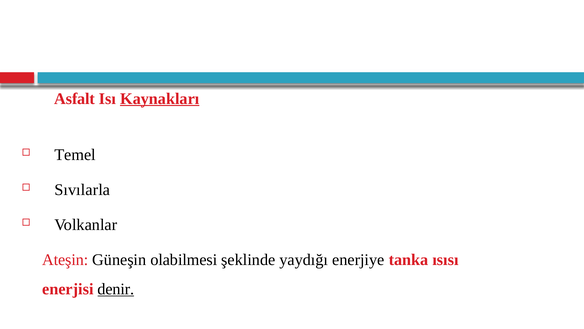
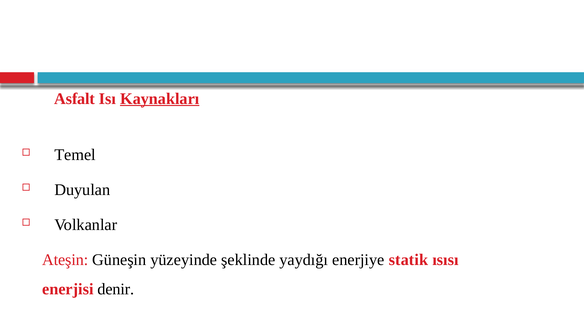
Sıvılarla: Sıvılarla -> Duyulan
olabilmesi: olabilmesi -> yüzeyinde
tanka: tanka -> statik
denir underline: present -> none
